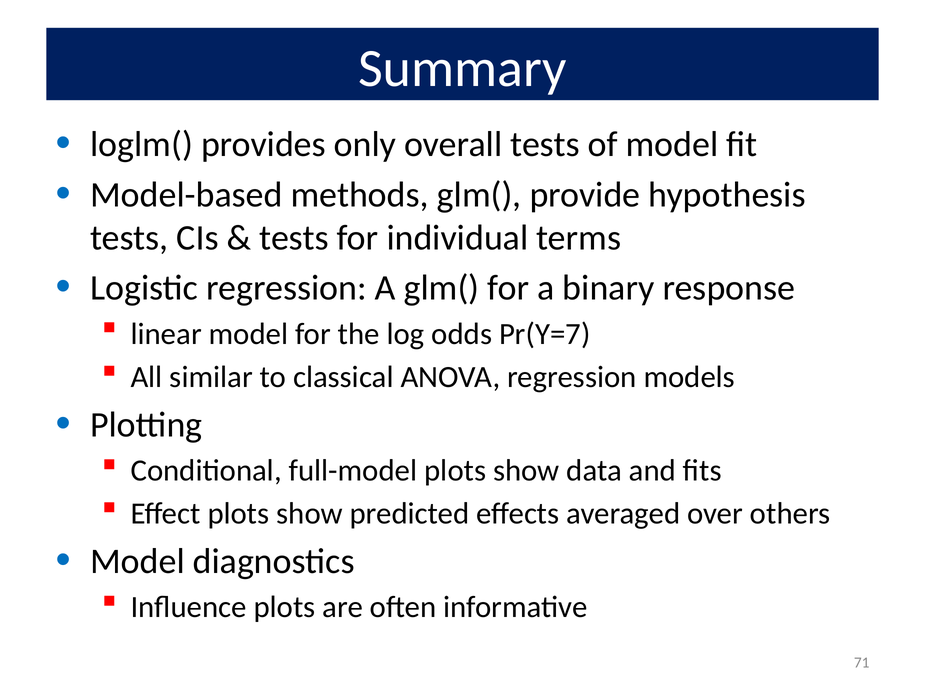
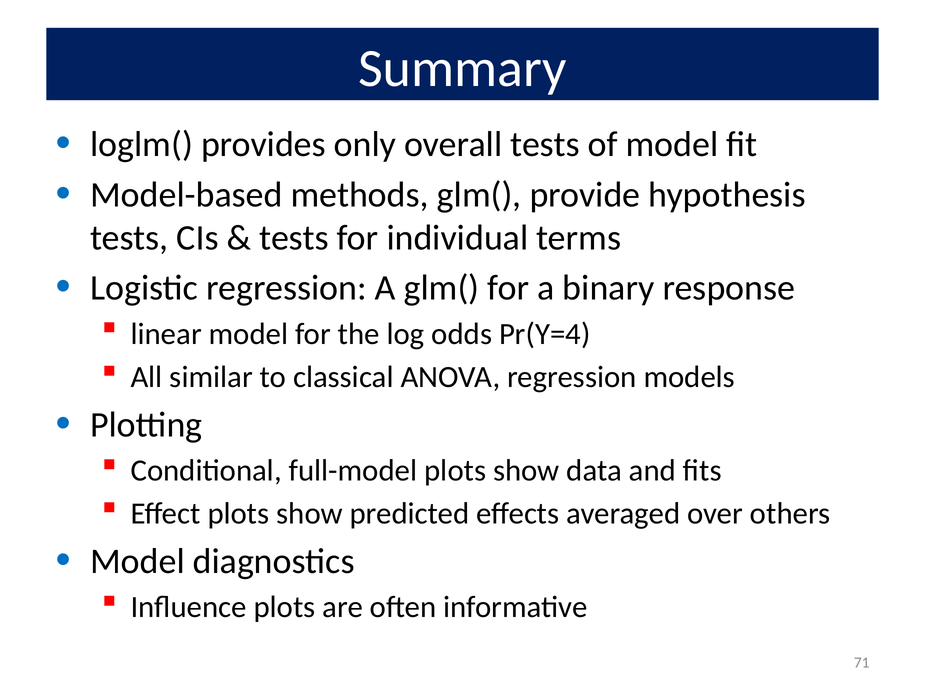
Pr(Y=7: Pr(Y=7 -> Pr(Y=4
